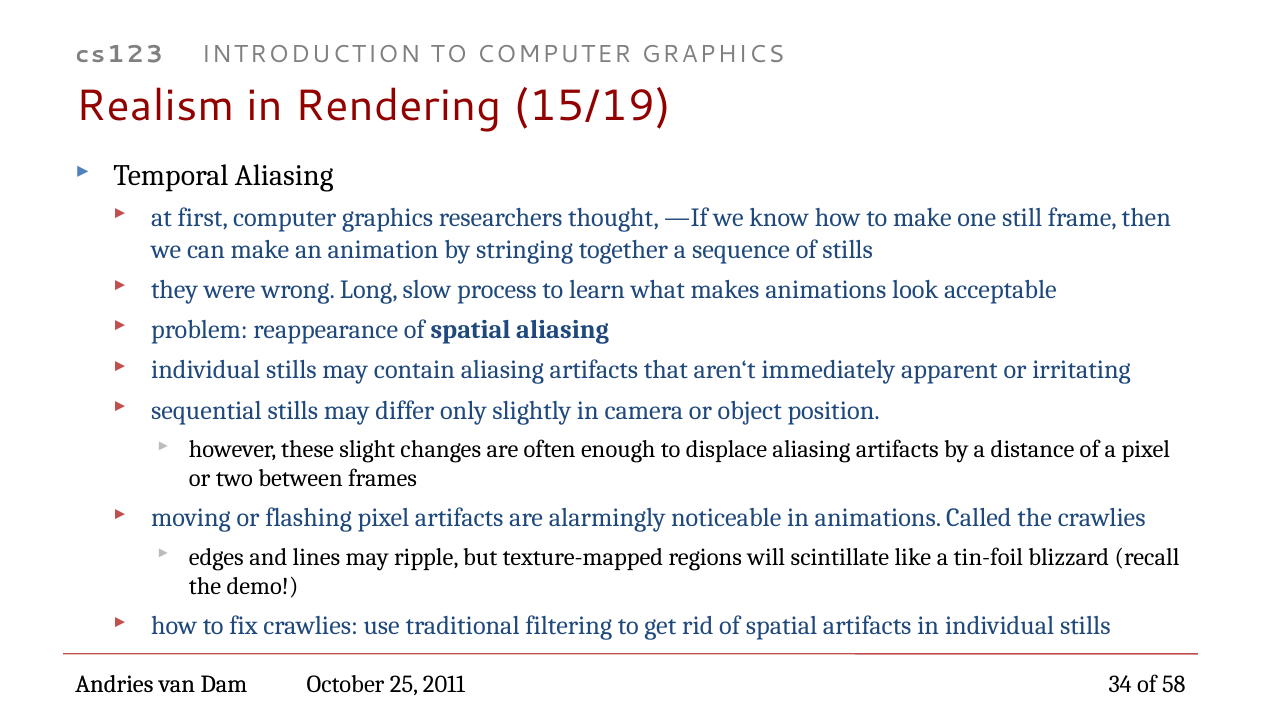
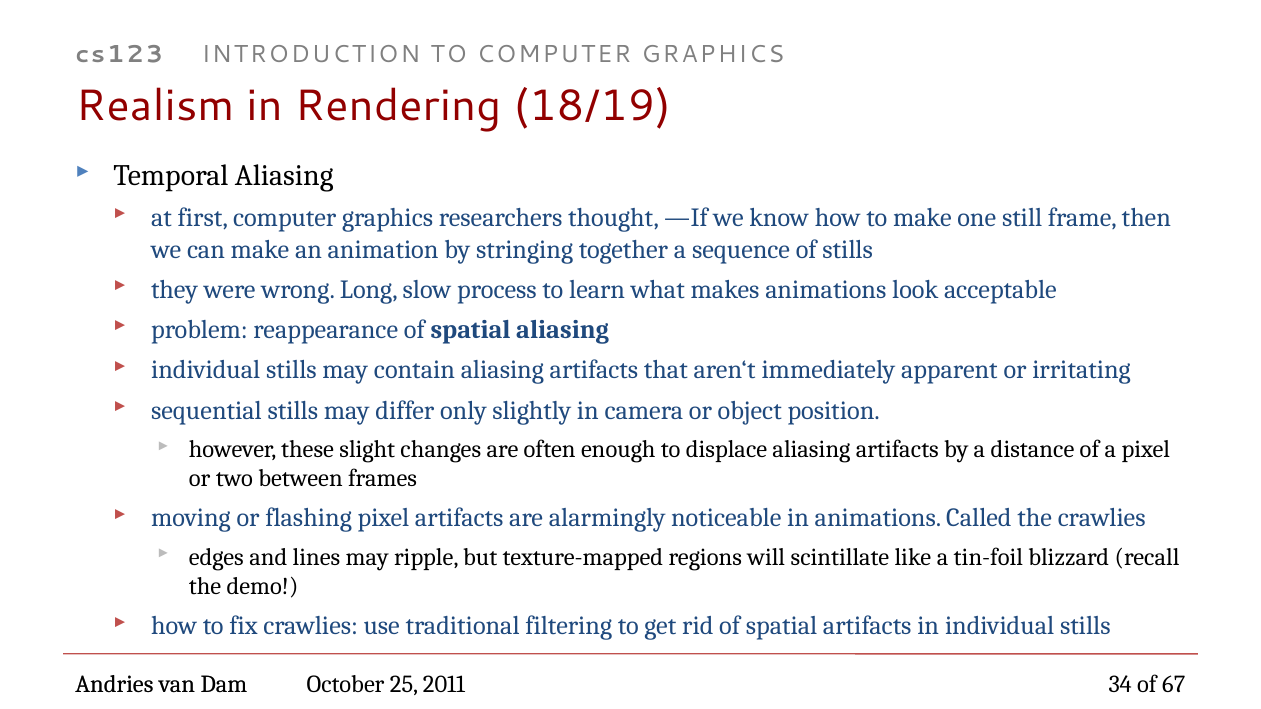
15/19: 15/19 -> 18/19
58: 58 -> 67
